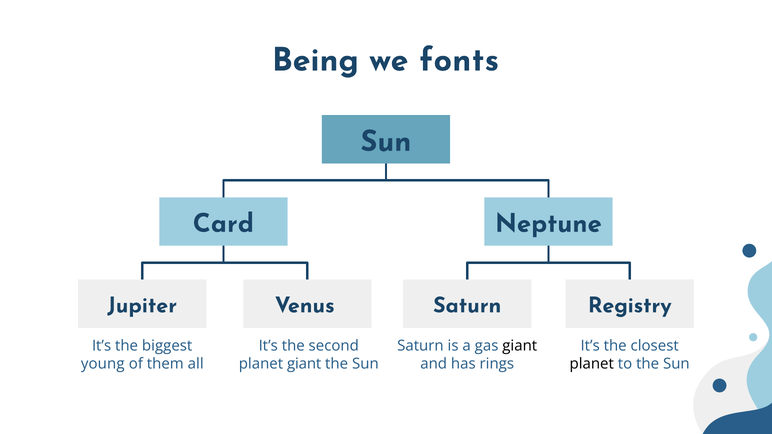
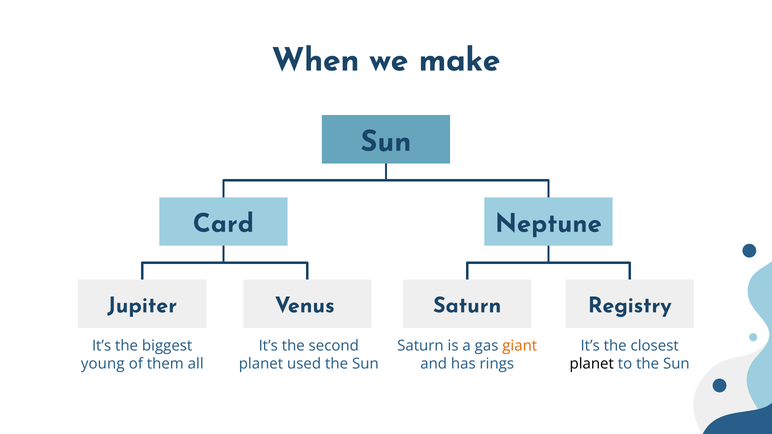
Being: Being -> When
fonts: fonts -> make
giant at (520, 346) colour: black -> orange
planet giant: giant -> used
